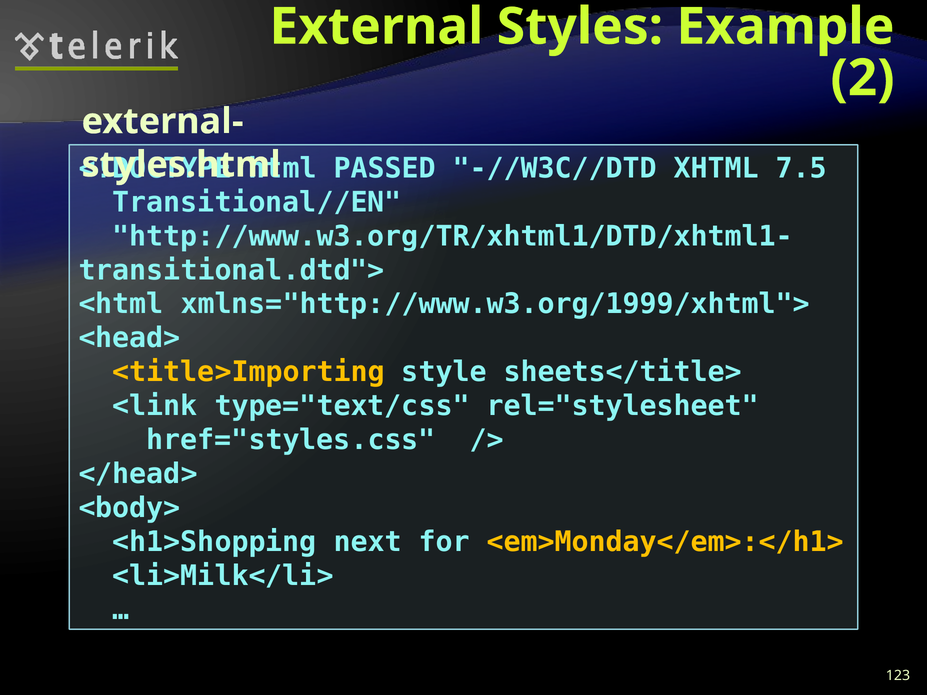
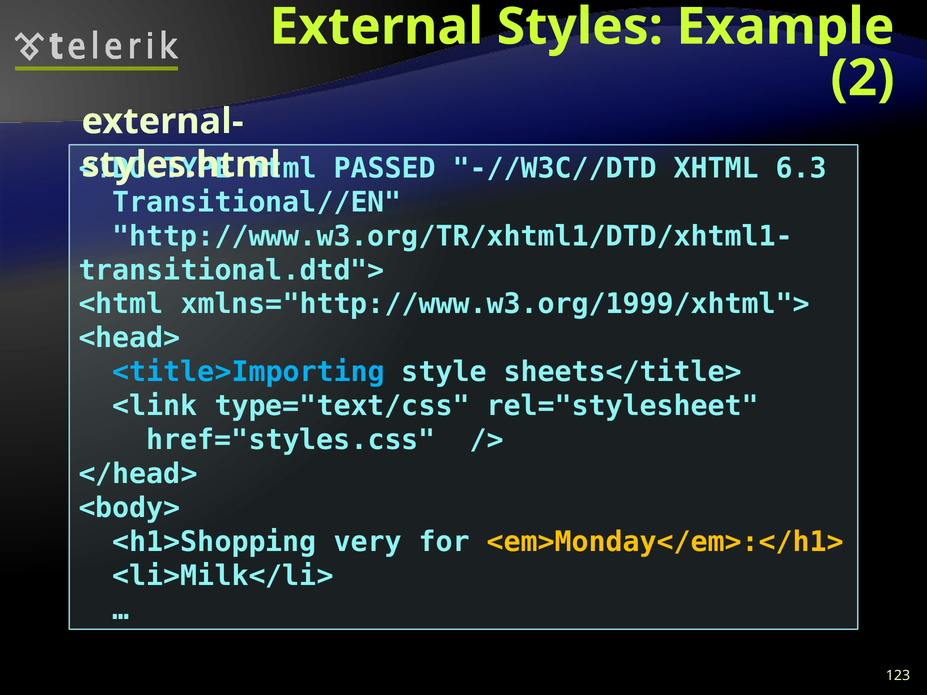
7.5: 7.5 -> 6.3
<title>Importing colour: yellow -> light blue
next: next -> very
